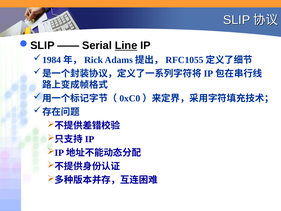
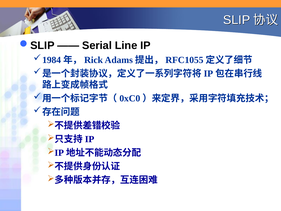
Line underline: present -> none
